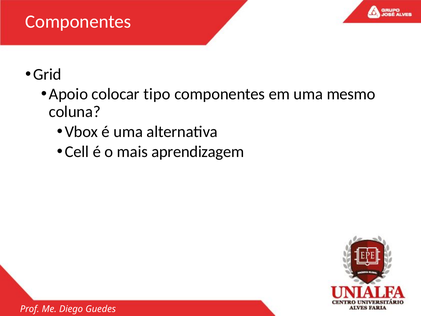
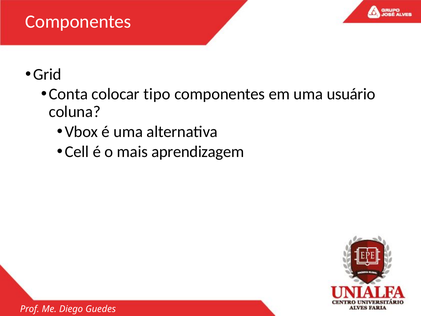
Apoio: Apoio -> Conta
mesmo: mesmo -> usuário
